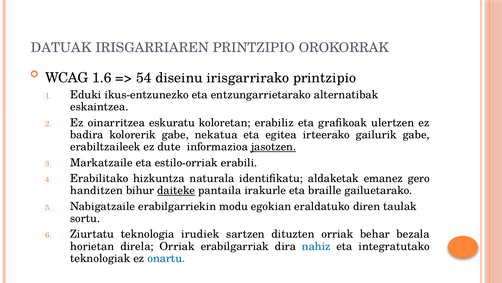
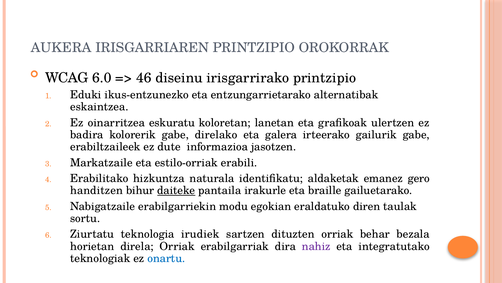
DATUAK: DATUAK -> AUKERA
1.6: 1.6 -> 6.0
54: 54 -> 46
erabiliz: erabiliz -> lanetan
nekatua: nekatua -> direlako
egitea: egitea -> galera
jasotzen underline: present -> none
nahiz colour: blue -> purple
